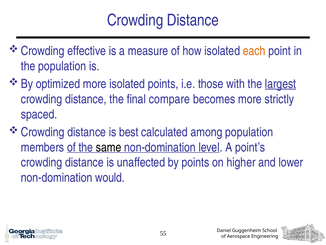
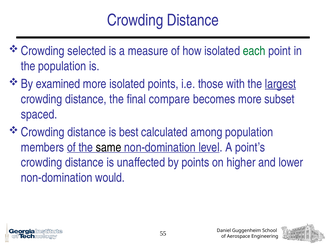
effective: effective -> selected
each colour: orange -> green
optimized: optimized -> examined
strictly: strictly -> subset
